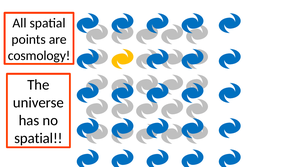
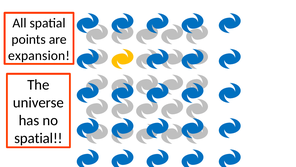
cosmology: cosmology -> expansion
